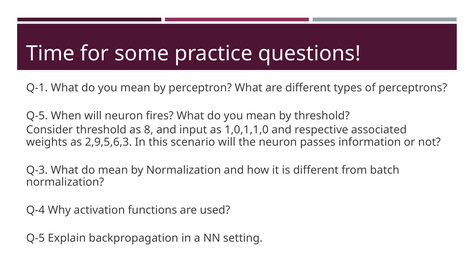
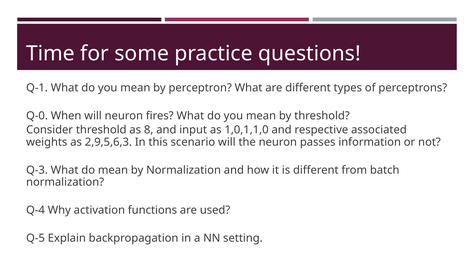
Q-5 at (37, 116): Q-5 -> Q-0
